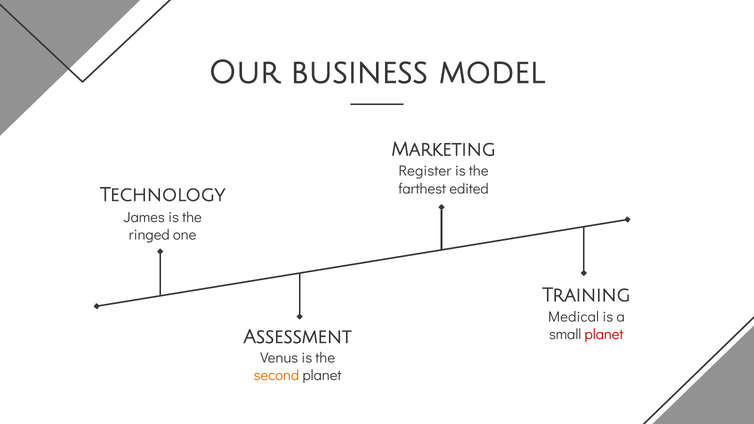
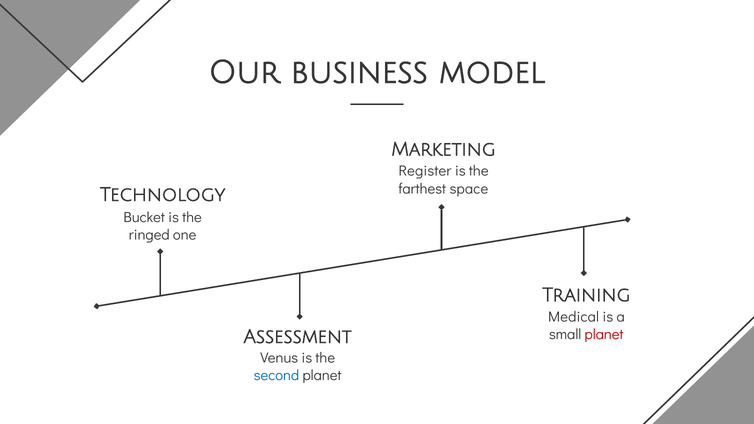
edited: edited -> space
James: James -> Bucket
second colour: orange -> blue
